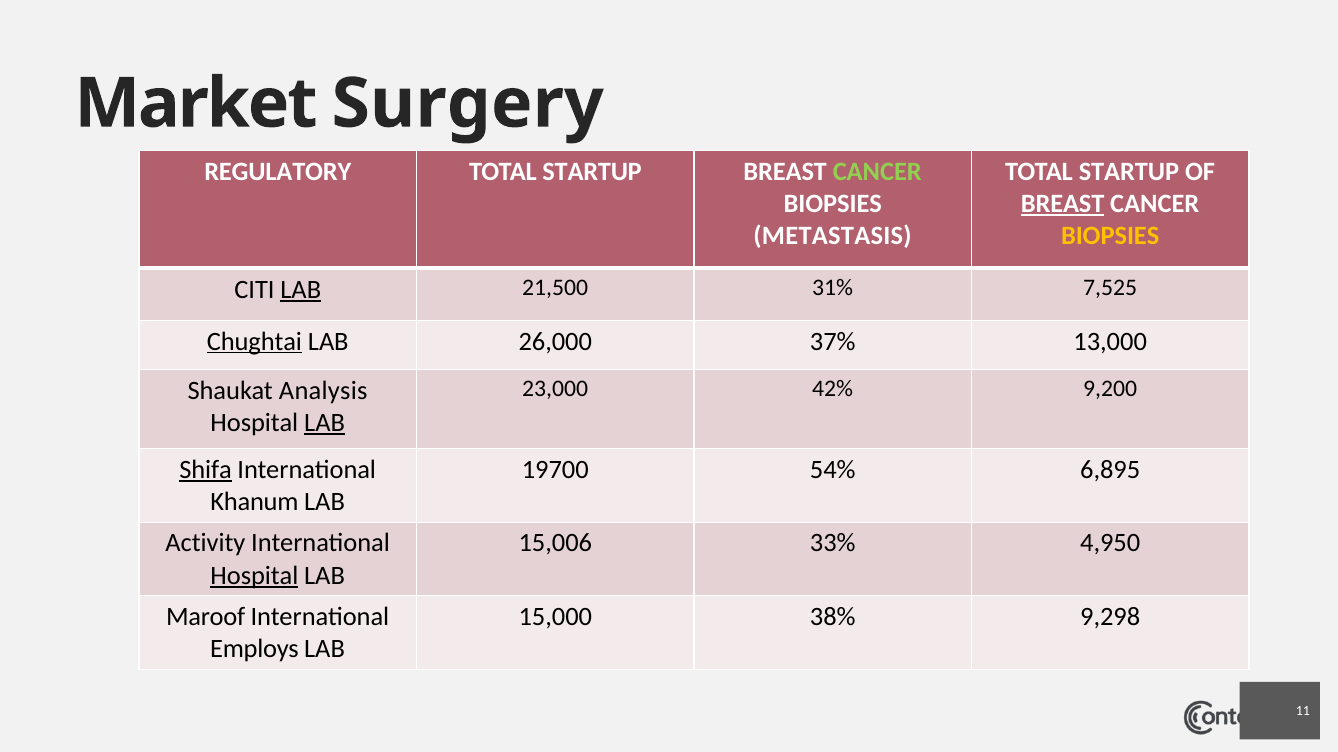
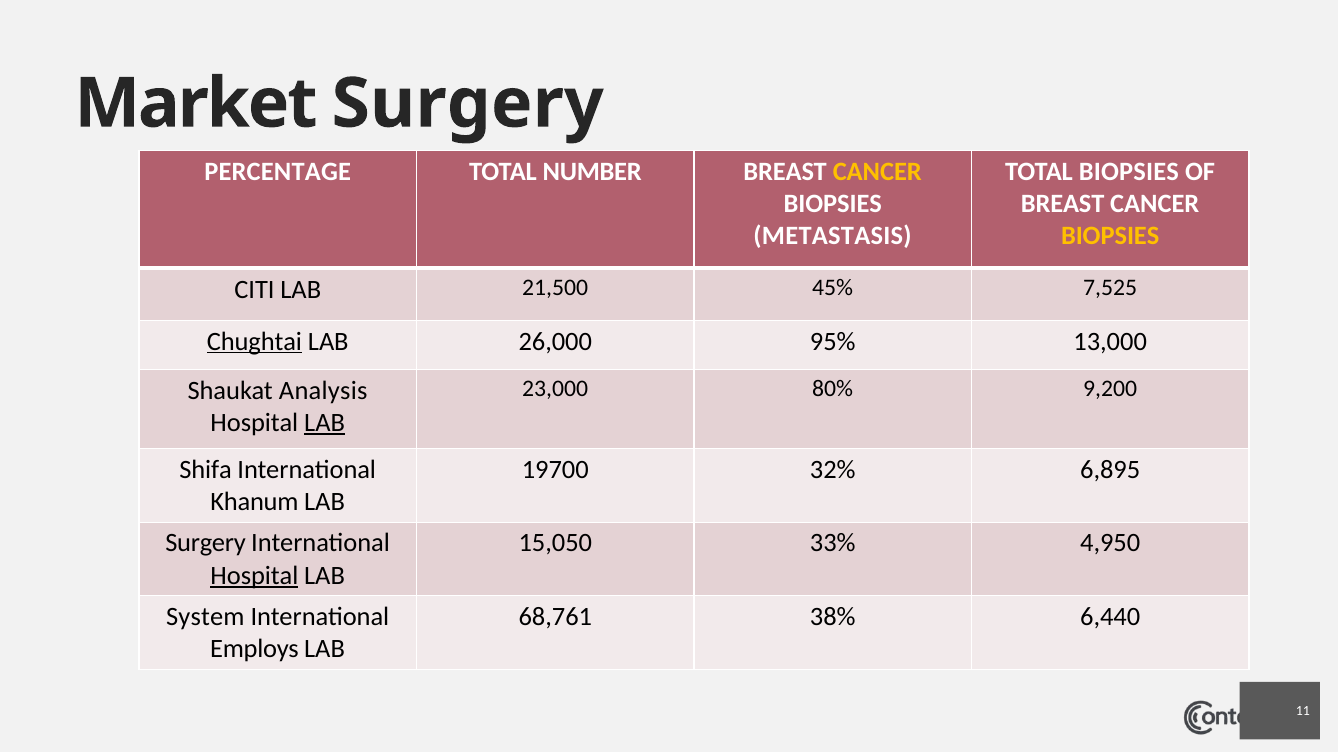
REGULATORY: REGULATORY -> PERCENTAGE
STARTUP at (592, 172): STARTUP -> NUMBER
CANCER at (877, 172) colour: light green -> yellow
STARTUP at (1129, 172): STARTUP -> BIOPSIES
BREAST at (1063, 204) underline: present -> none
LAB at (301, 290) underline: present -> none
31%: 31% -> 45%
37%: 37% -> 95%
42%: 42% -> 80%
Shifa underline: present -> none
54%: 54% -> 32%
Activity at (205, 544): Activity -> Surgery
15,006: 15,006 -> 15,050
Maroof: Maroof -> System
15,000: 15,000 -> 68,761
9,298: 9,298 -> 6,440
